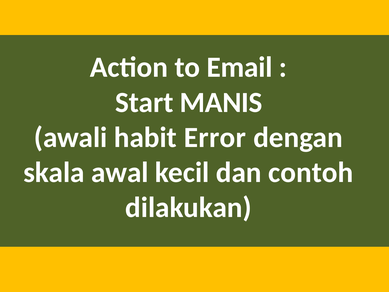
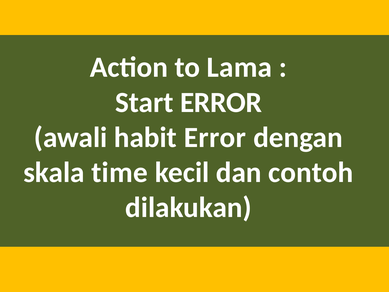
Email: Email -> Lama
Start MANIS: MANIS -> ERROR
awal: awal -> time
